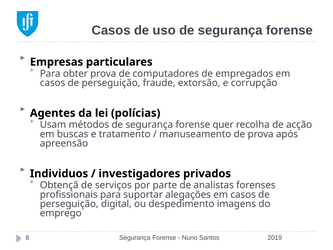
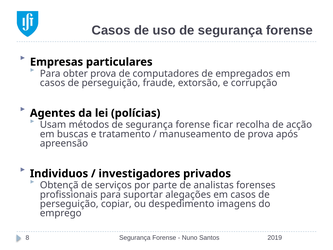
quer: quer -> ficar
digital: digital -> copiar
